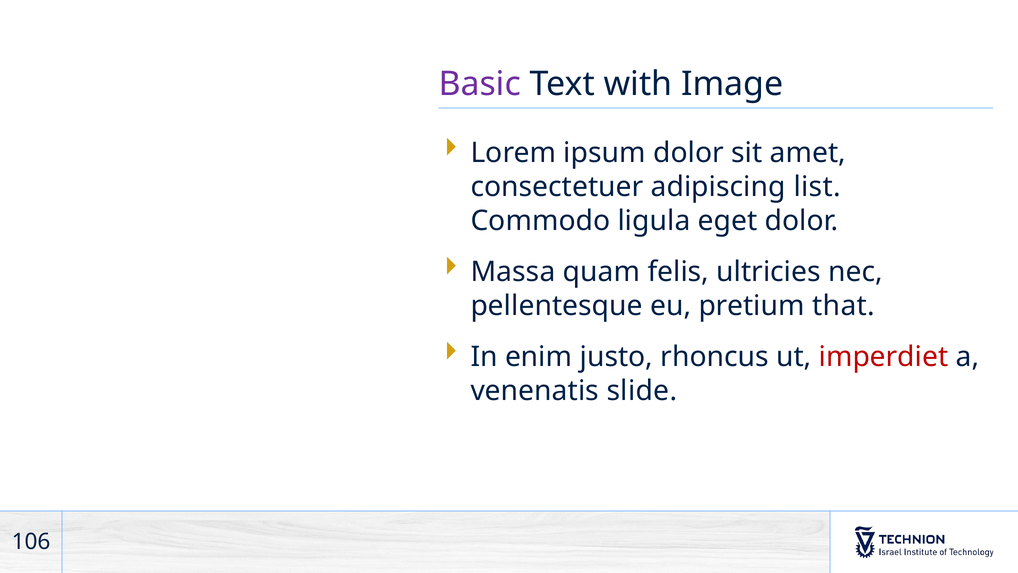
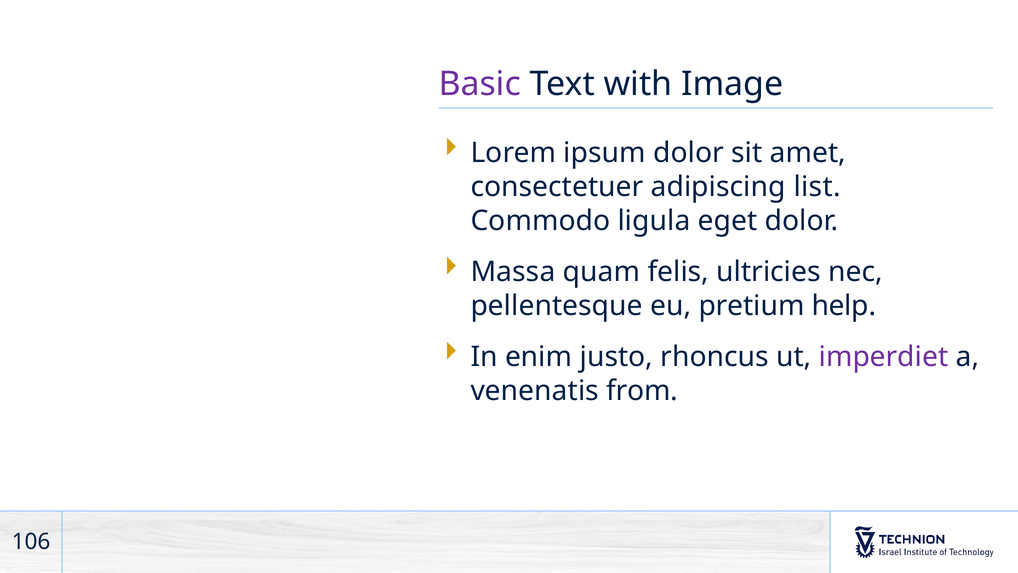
that: that -> help
imperdiet colour: red -> purple
slide: slide -> from
